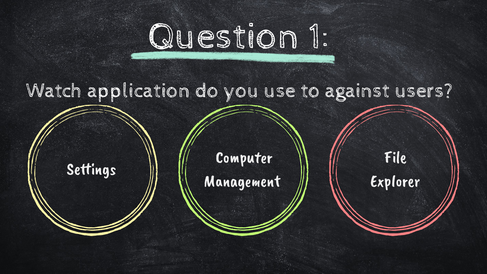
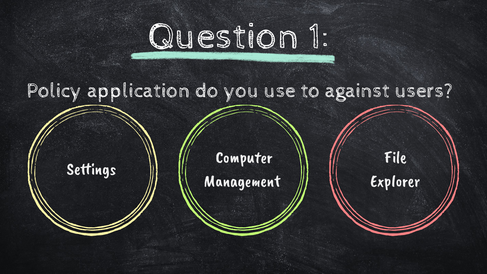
Watch: Watch -> Policy
